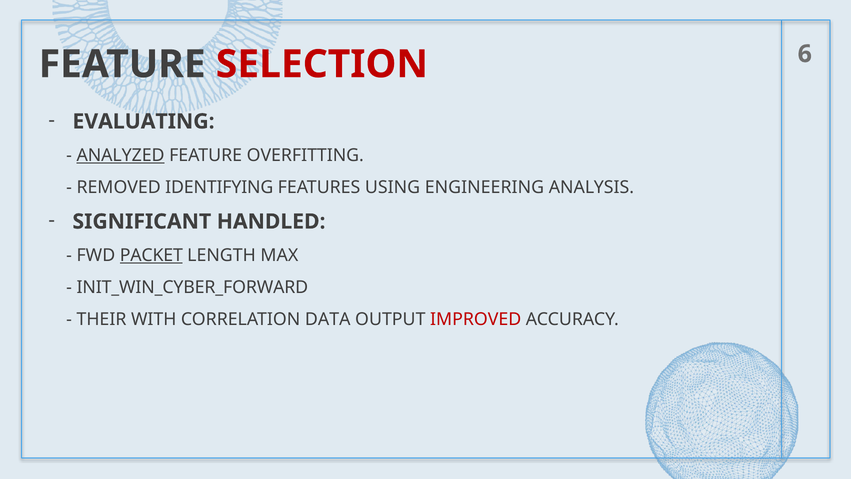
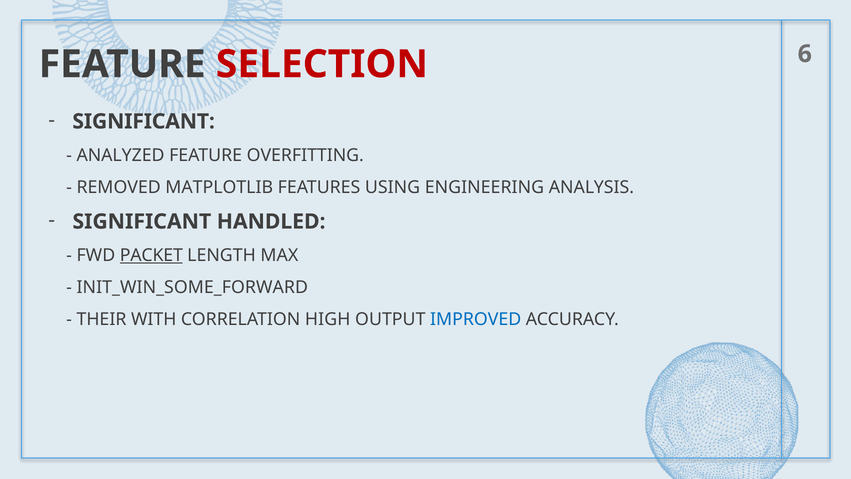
EVALUATING at (144, 121): EVALUATING -> SIGNIFICANT
ANALYZED underline: present -> none
IDENTIFYING: IDENTIFYING -> MATPLOTLIB
INIT_WIN_CYBER_FORWARD: INIT_WIN_CYBER_FORWARD -> INIT_WIN_SOME_FORWARD
DATA: DATA -> HIGH
IMPROVED colour: red -> blue
